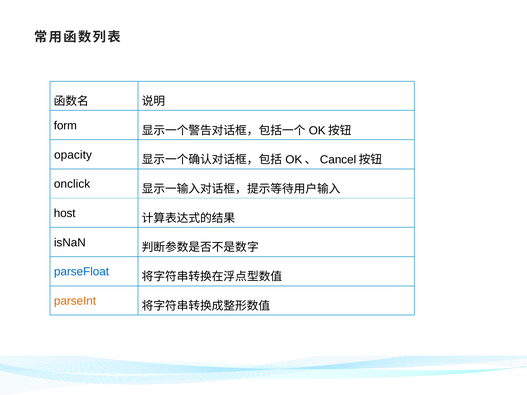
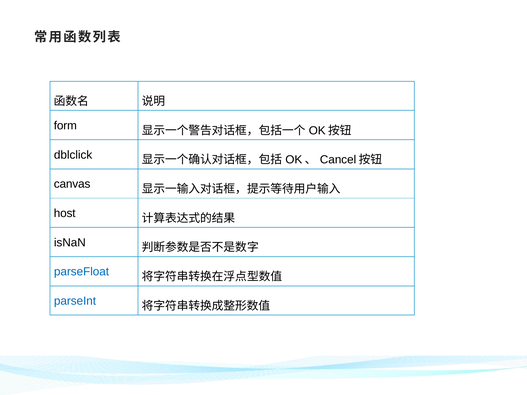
opacity: opacity -> dblclick
onclick: onclick -> canvas
parseInt colour: orange -> blue
